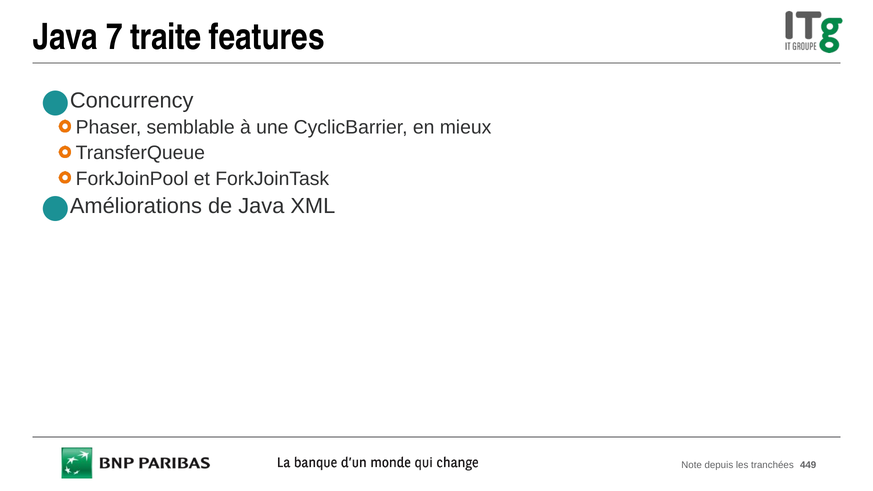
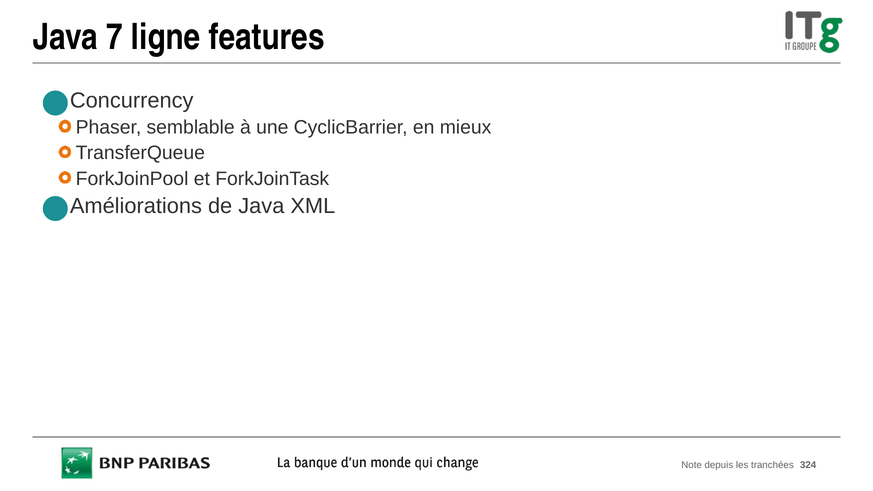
traite: traite -> ligne
449: 449 -> 324
